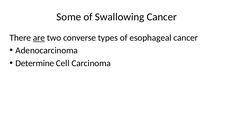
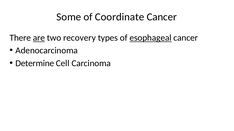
Swallowing: Swallowing -> Coordinate
converse: converse -> recovery
esophageal underline: none -> present
